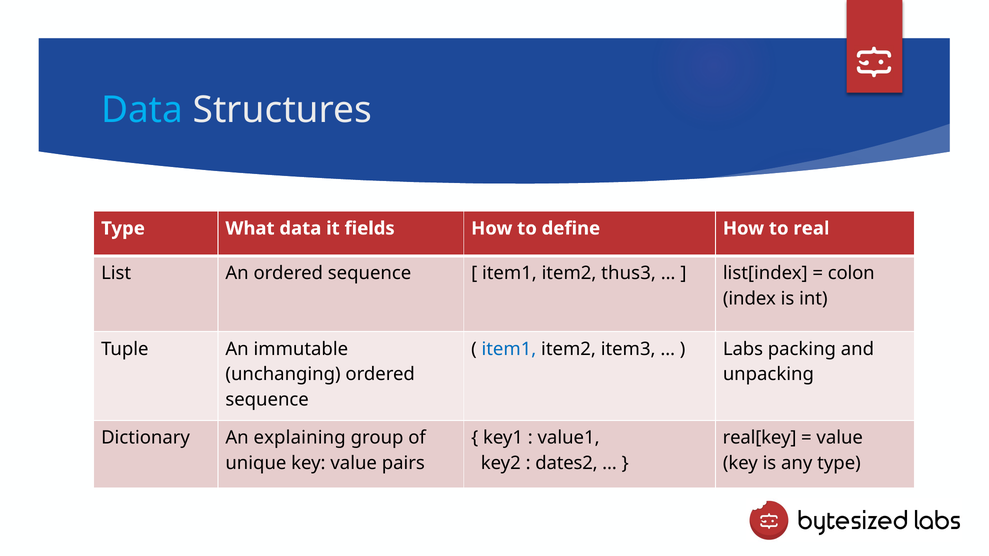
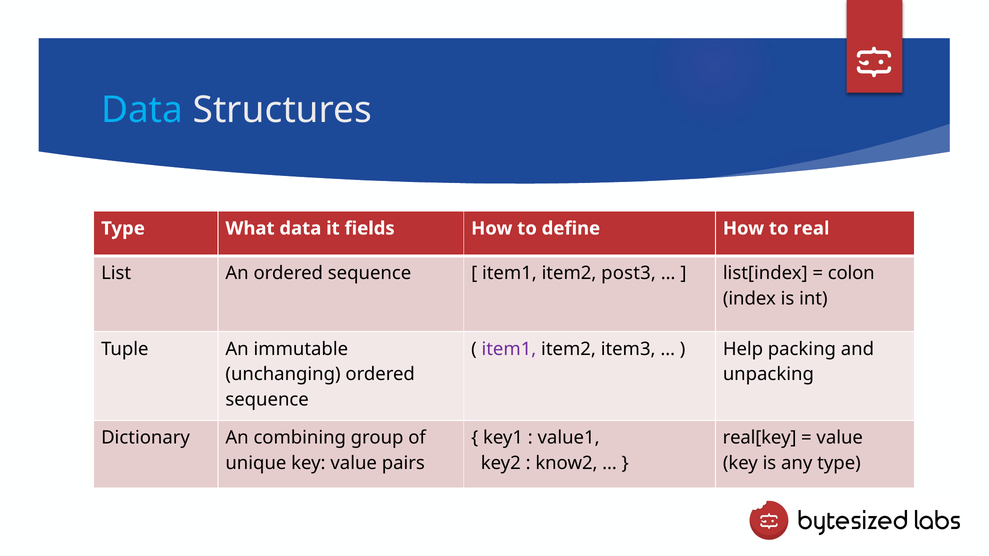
thus3: thus3 -> post3
item1 at (509, 349) colour: blue -> purple
Labs: Labs -> Help
explaining: explaining -> combining
dates2: dates2 -> know2
